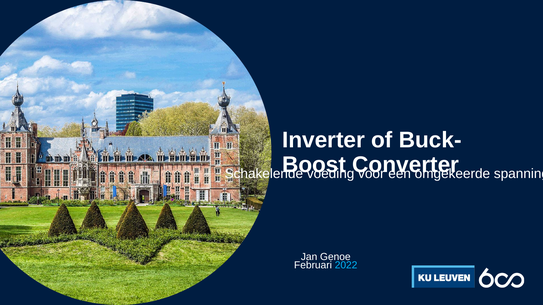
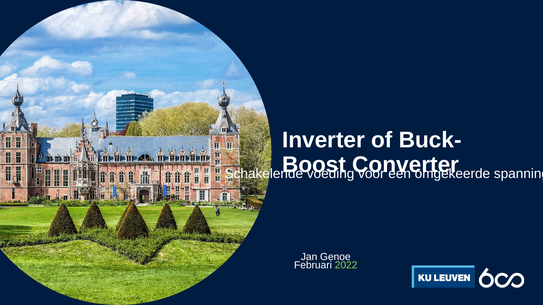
2022 colour: light blue -> light green
